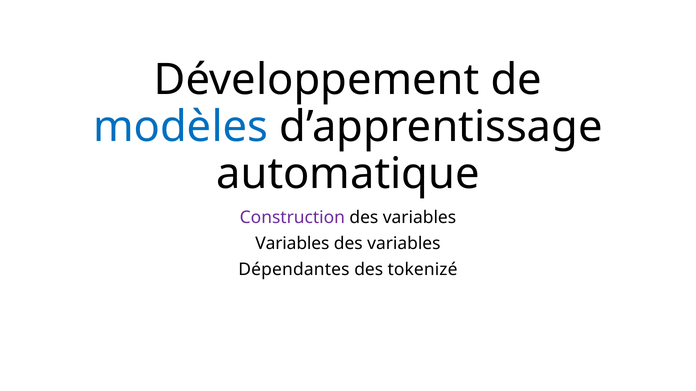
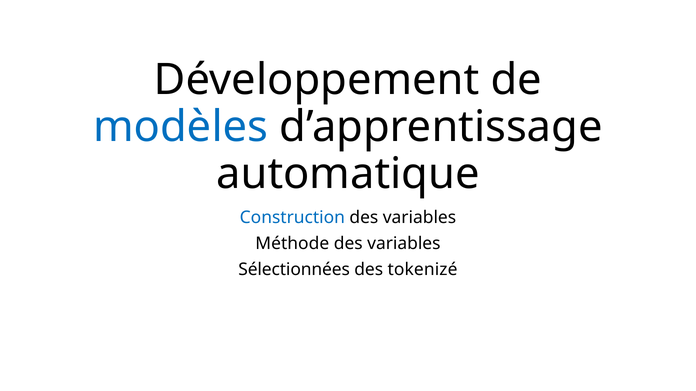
Construction colour: purple -> blue
Variables at (292, 244): Variables -> Méthode
Dépendantes: Dépendantes -> Sélectionnées
